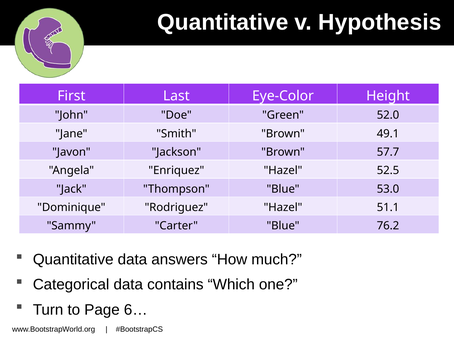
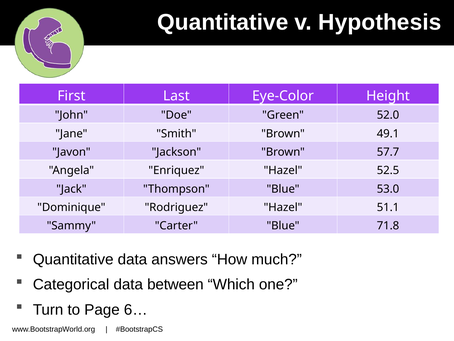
76.2: 76.2 -> 71.8
contains: contains -> between
